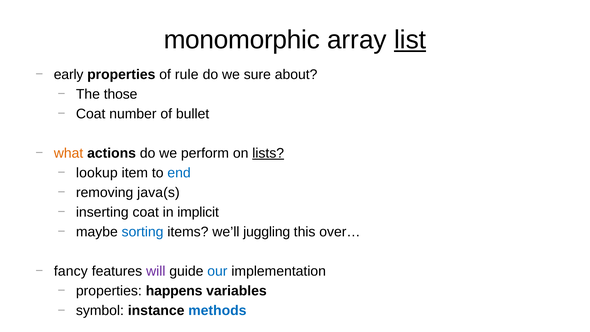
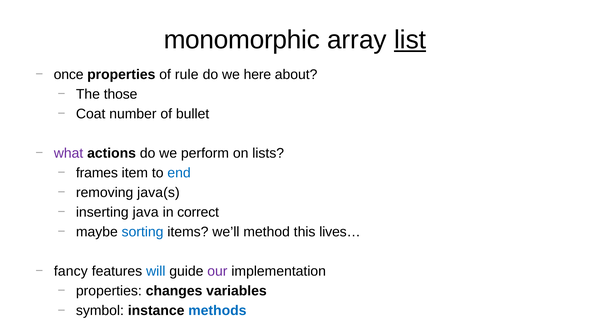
early: early -> once
sure: sure -> here
what colour: orange -> purple
lists underline: present -> none
lookup: lookup -> frames
inserting coat: coat -> java
implicit: implicit -> correct
juggling: juggling -> method
over…: over… -> lives…
will colour: purple -> blue
our colour: blue -> purple
happens: happens -> changes
